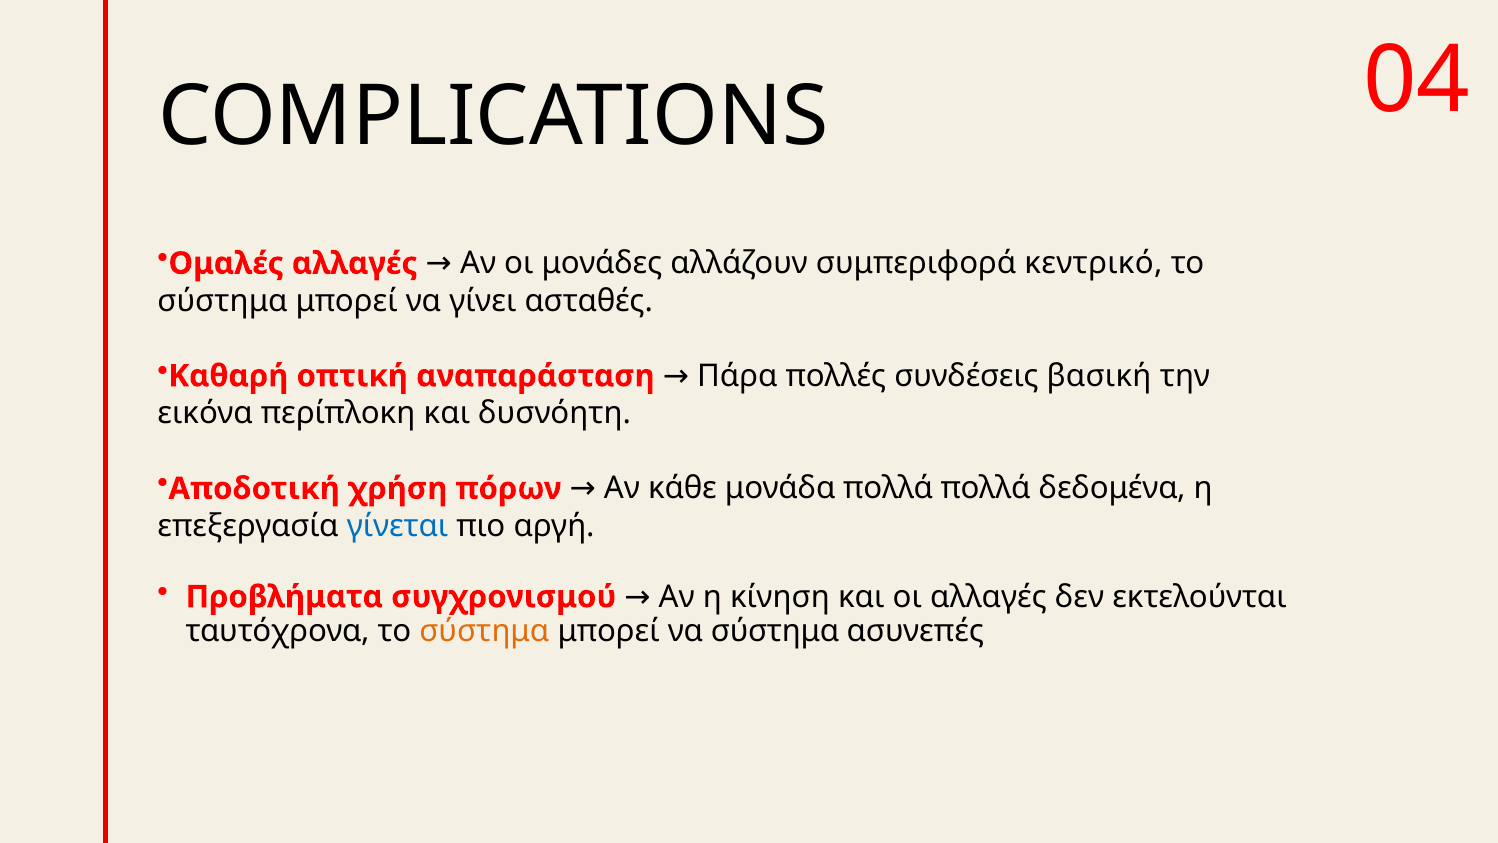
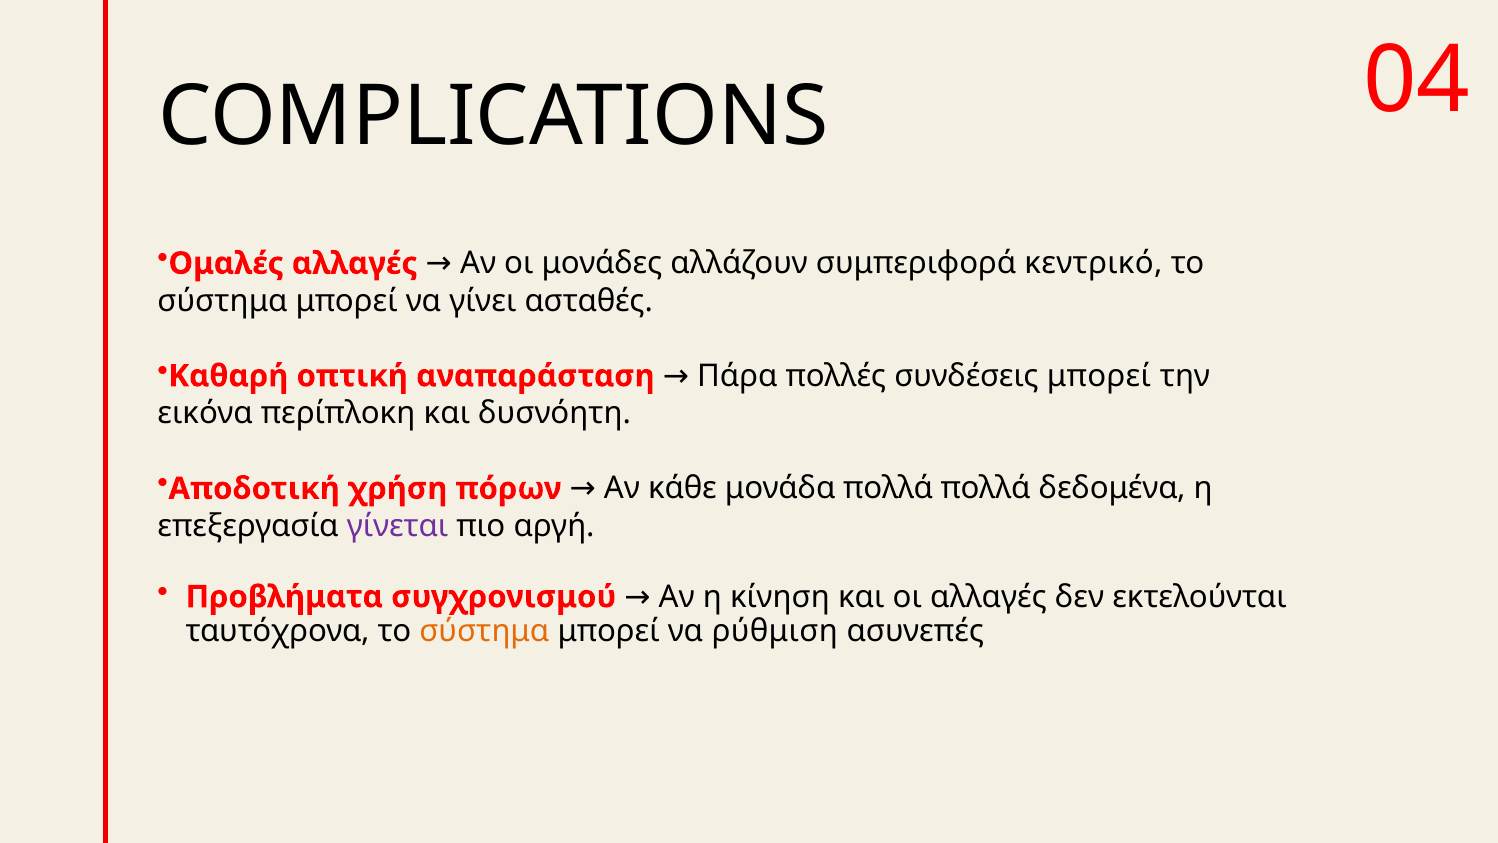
συνδέσεις βασική: βασική -> μπορεί
γίνεται colour: blue -> purple
να σύστημα: σύστημα -> ρύθμιση
